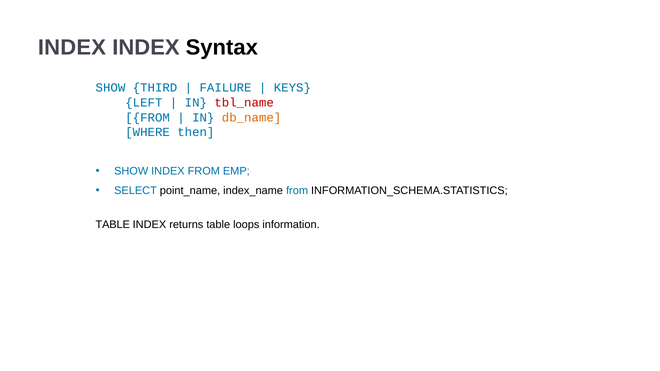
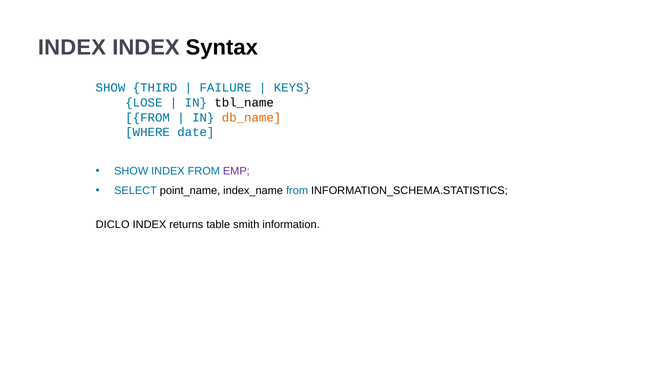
LEFT: LEFT -> LOSE
tbl_name colour: red -> black
then: then -> date
EMP colour: blue -> purple
TABLE at (113, 225): TABLE -> DICLO
loops: loops -> smith
